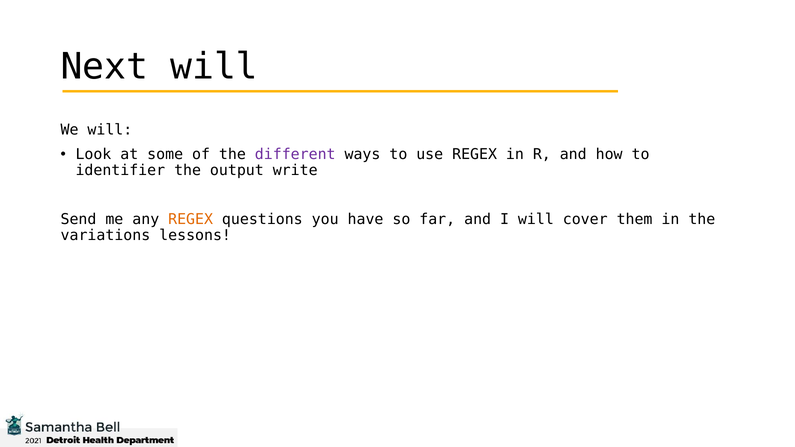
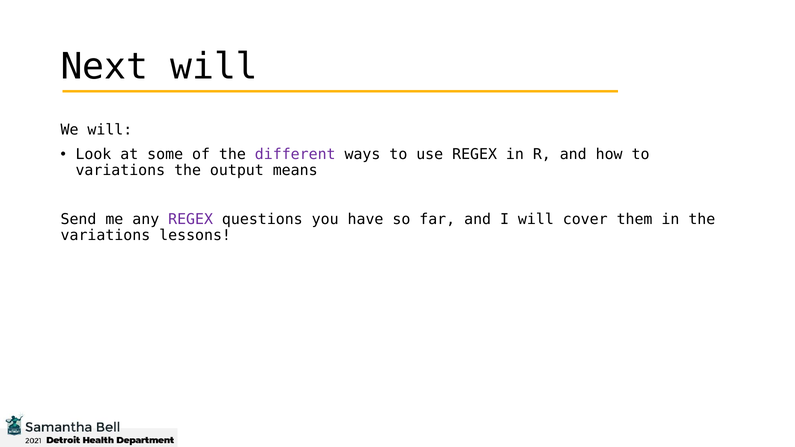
identifier at (120, 170): identifier -> variations
write: write -> means
REGEX at (191, 219) colour: orange -> purple
